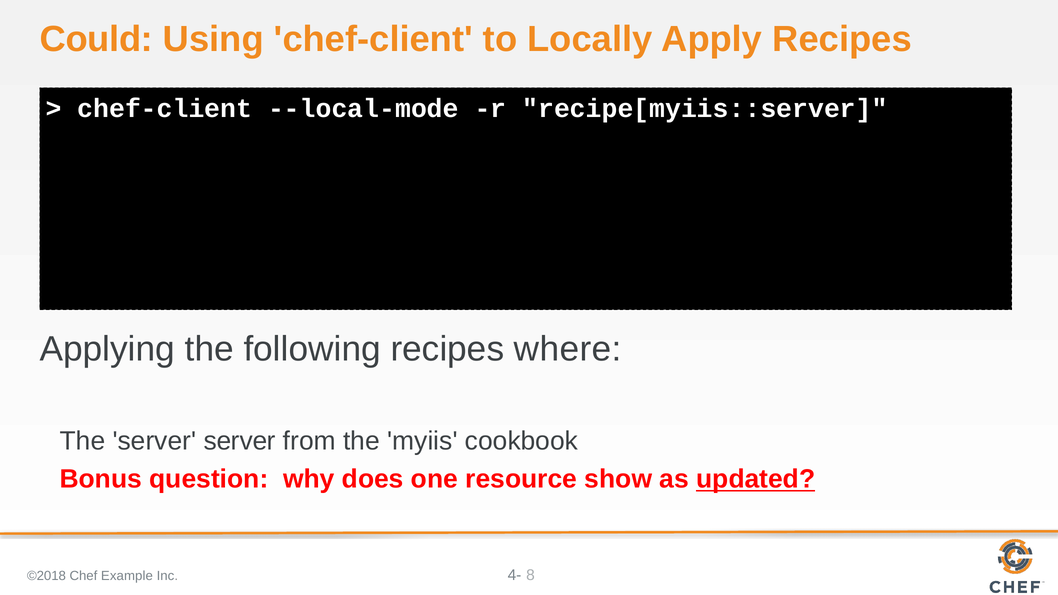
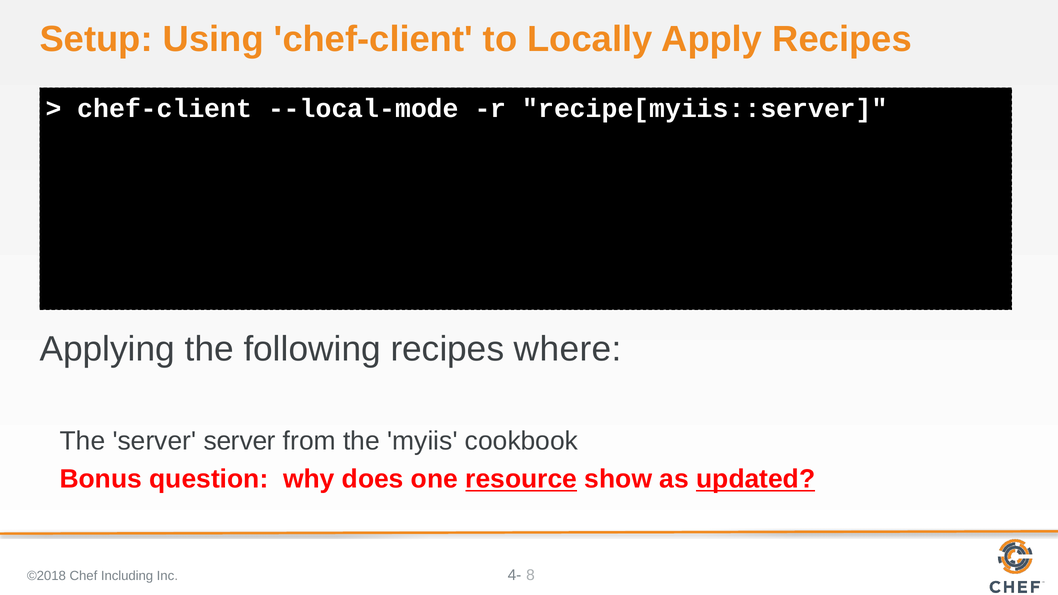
Could: Could -> Setup
resource underline: none -> present
Example: Example -> Including
